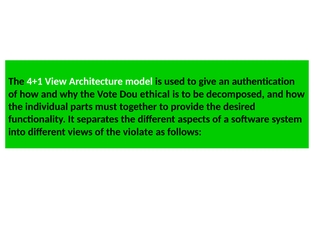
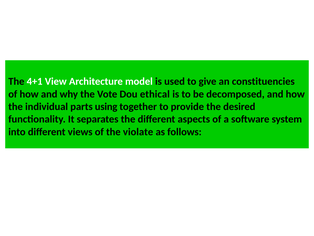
authentication: authentication -> constituencies
must: must -> using
